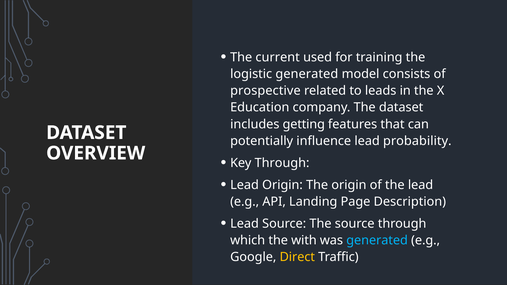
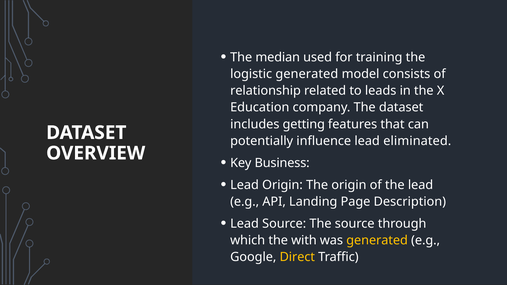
current: current -> median
prospective: prospective -> relationship
probability: probability -> eliminated
Key Through: Through -> Business
generated at (377, 240) colour: light blue -> yellow
